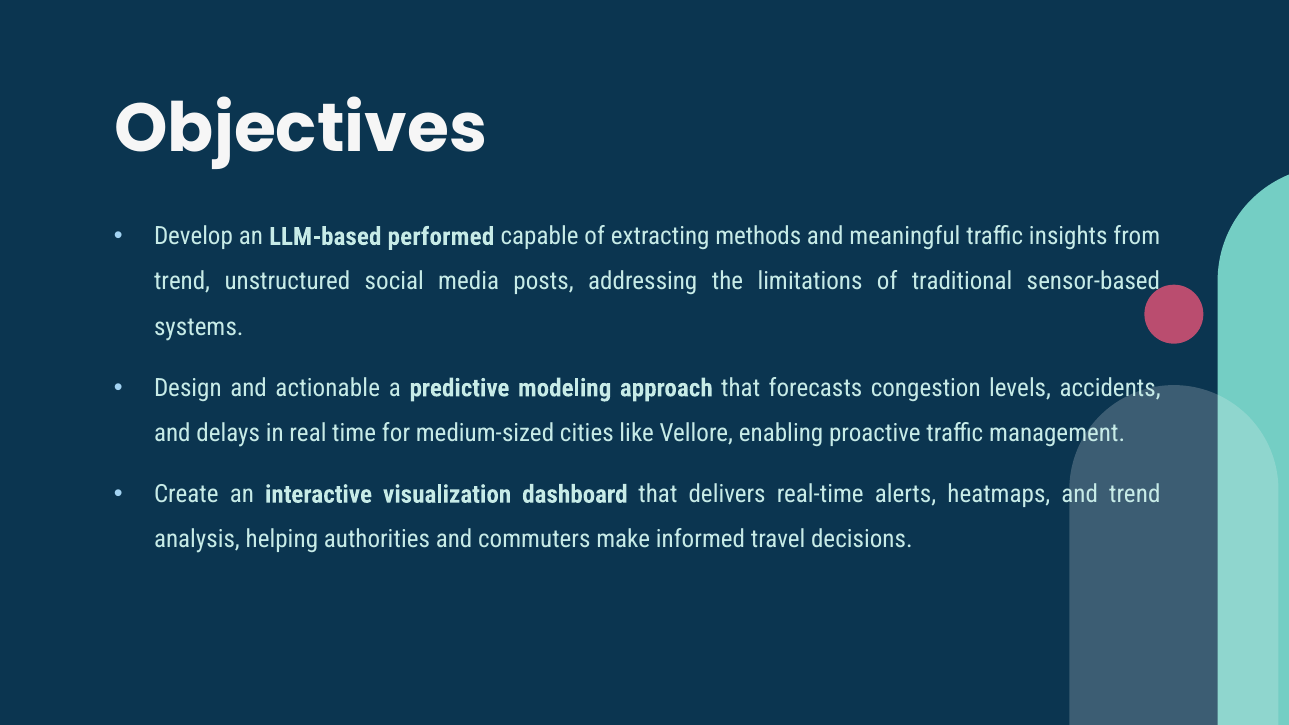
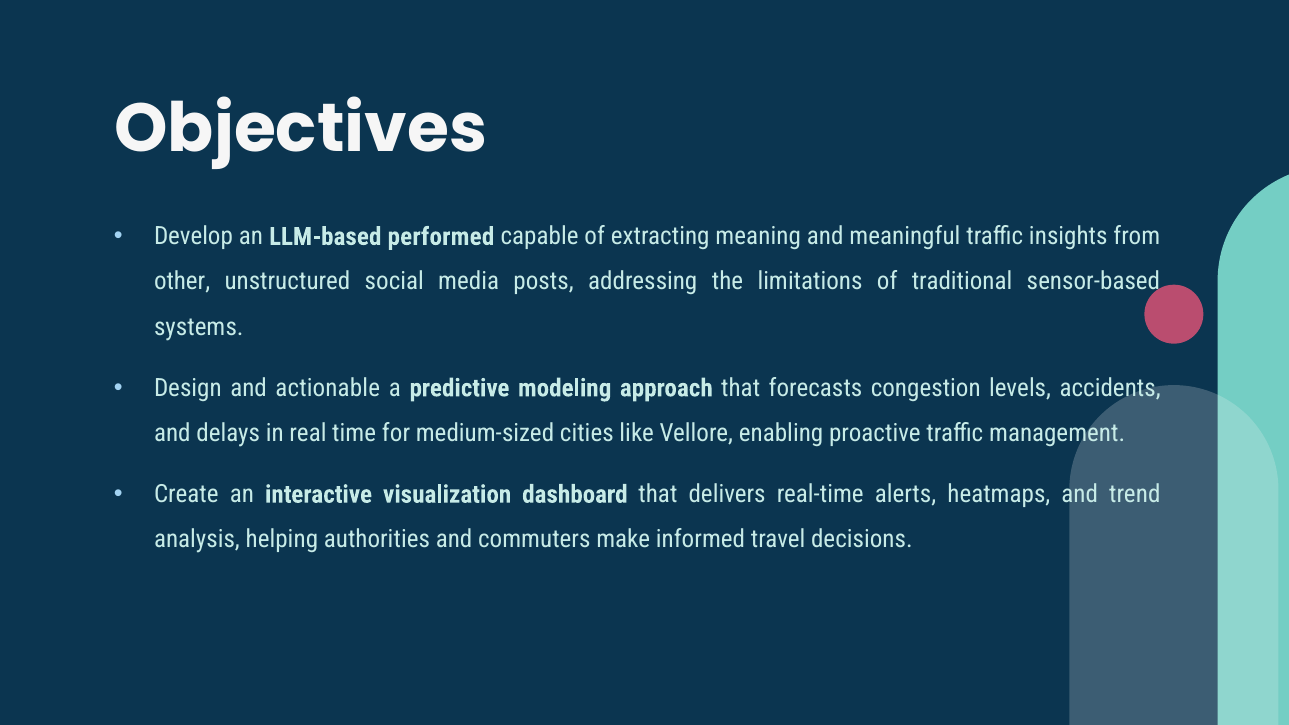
methods: methods -> meaning
trend at (182, 282): trend -> other
